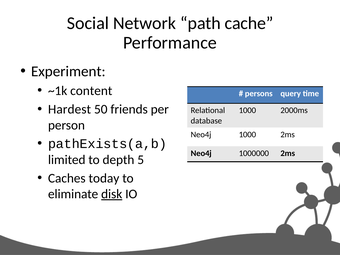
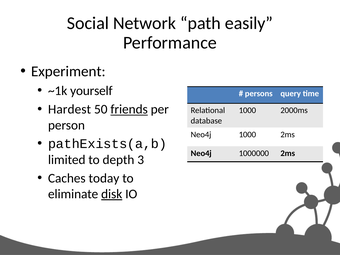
cache: cache -> easily
content: content -> yourself
friends underline: none -> present
5: 5 -> 3
